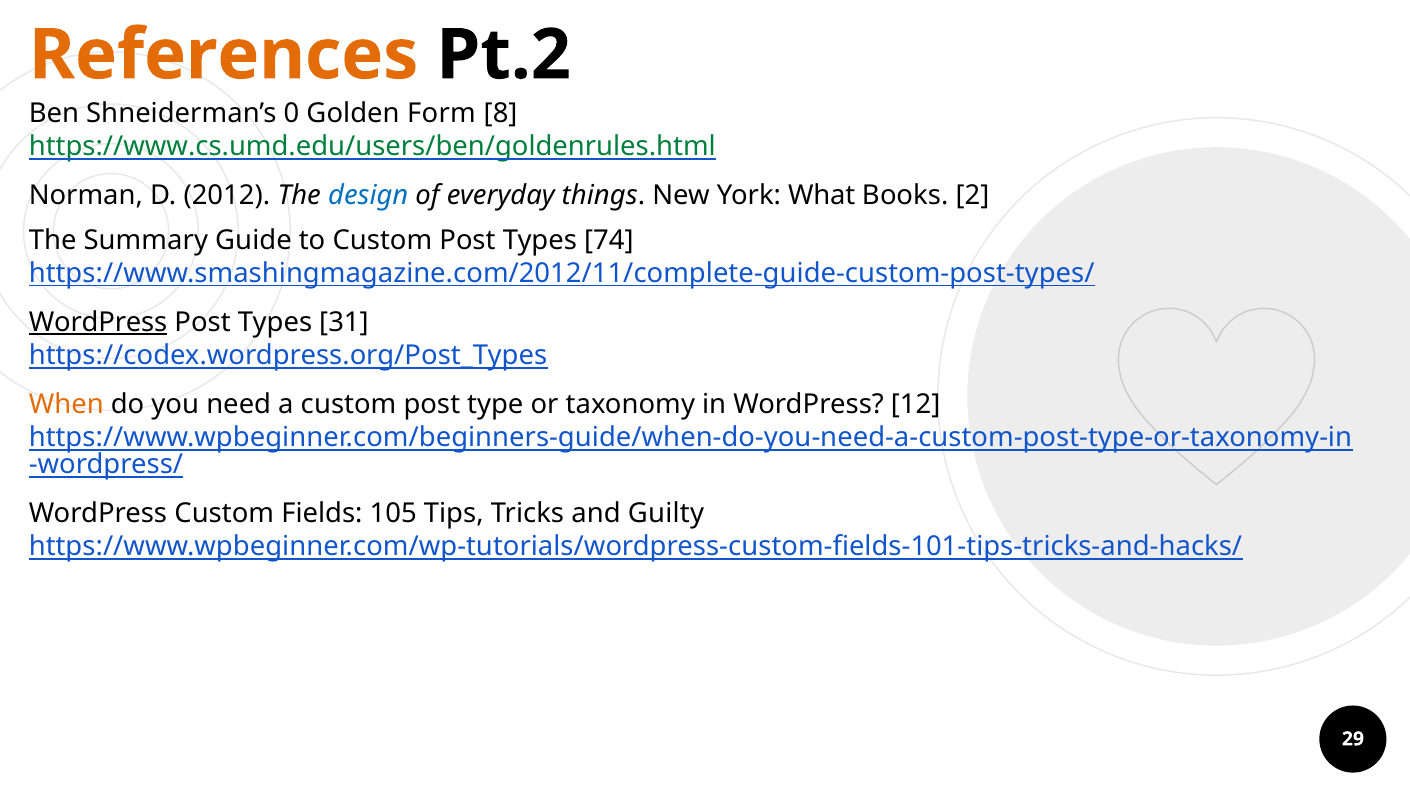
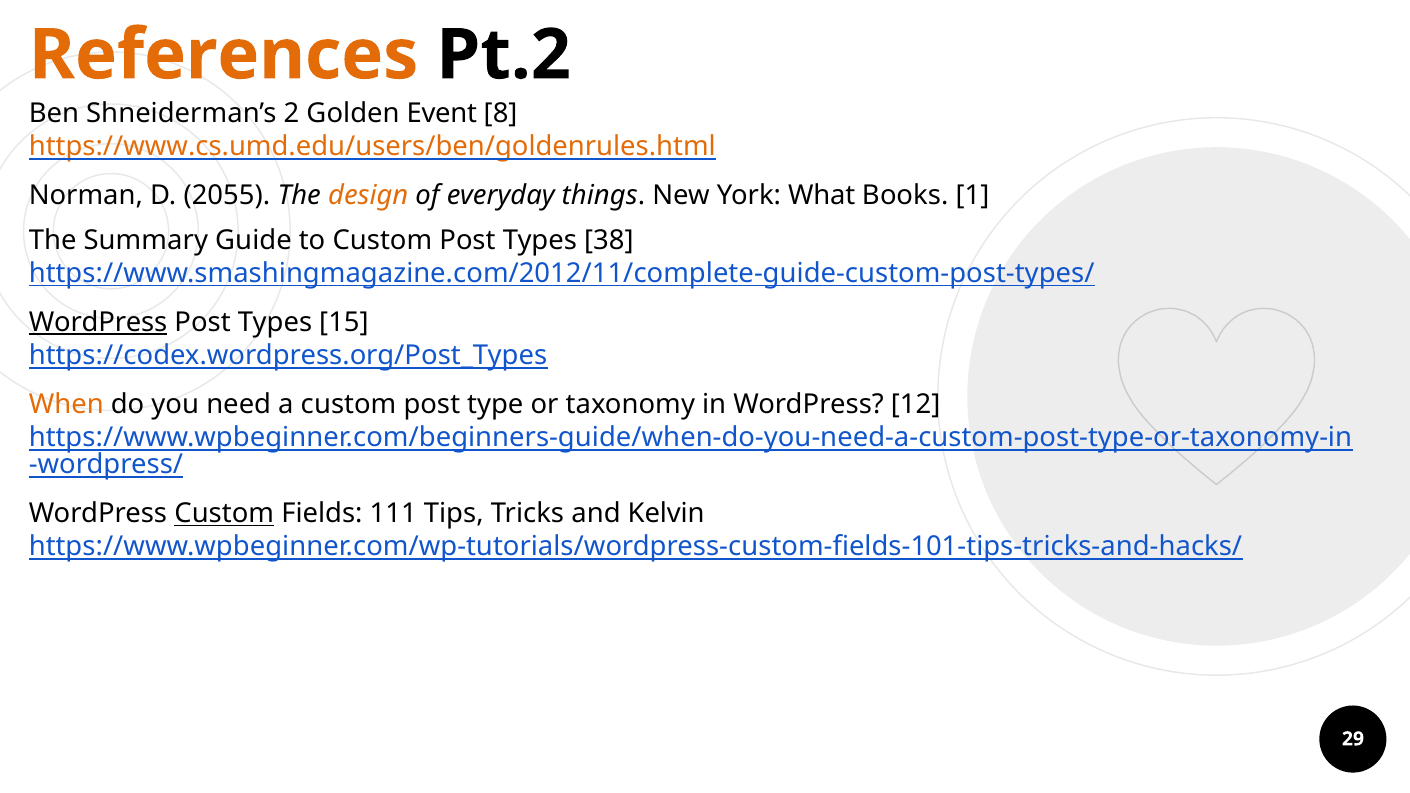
0: 0 -> 2
Form: Form -> Event
https://www.cs.umd.edu/users/ben/goldenrules.html colour: green -> orange
2012: 2012 -> 2055
design colour: blue -> orange
2: 2 -> 1
74: 74 -> 38
31: 31 -> 15
Custom at (224, 514) underline: none -> present
105: 105 -> 111
Guilty: Guilty -> Kelvin
